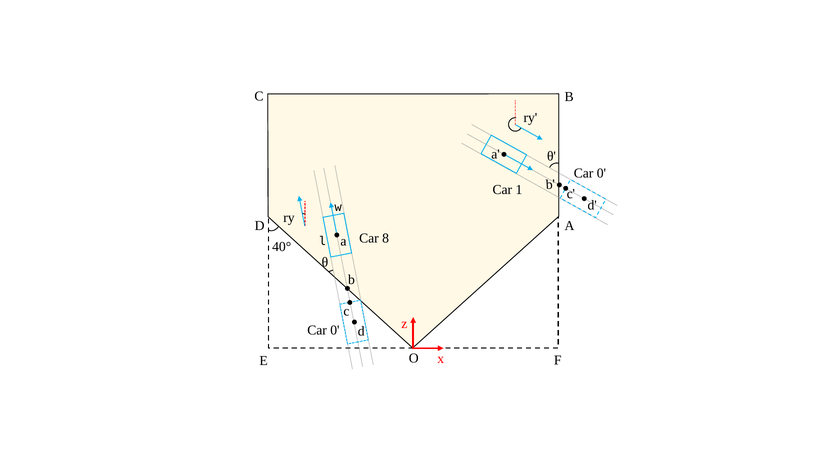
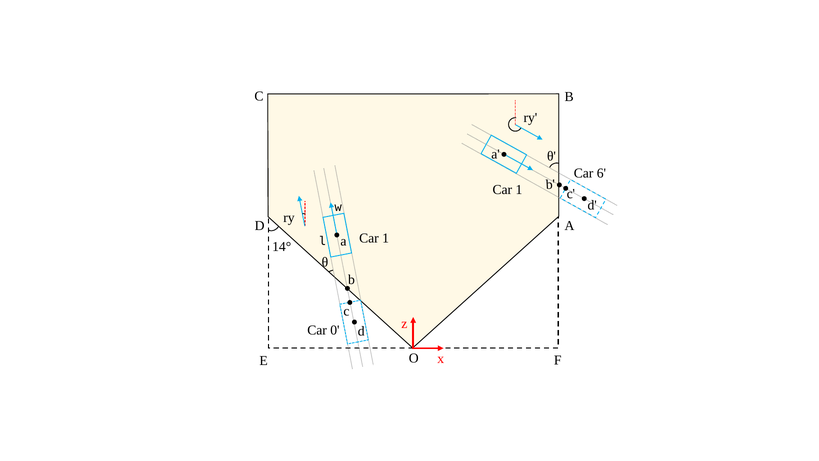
0 at (601, 173): 0 -> 6
8 at (386, 238): 8 -> 1
40°: 40° -> 14°
